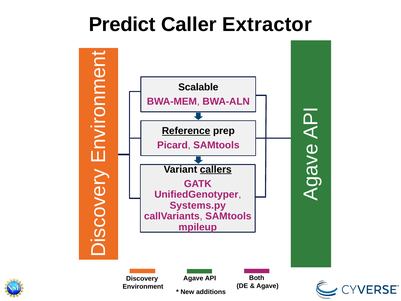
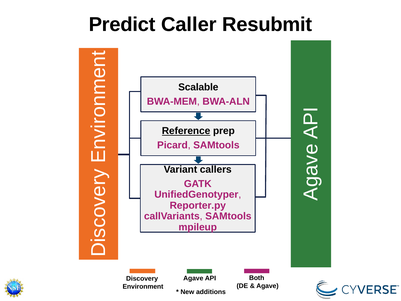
Extractor: Extractor -> Resubmit
callers underline: present -> none
Systems.py: Systems.py -> Reporter.py
